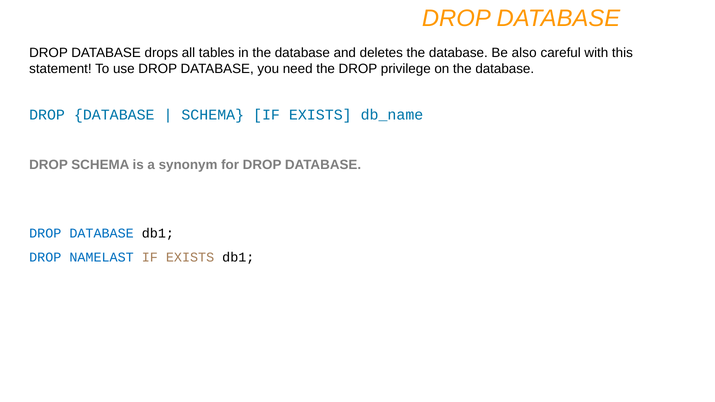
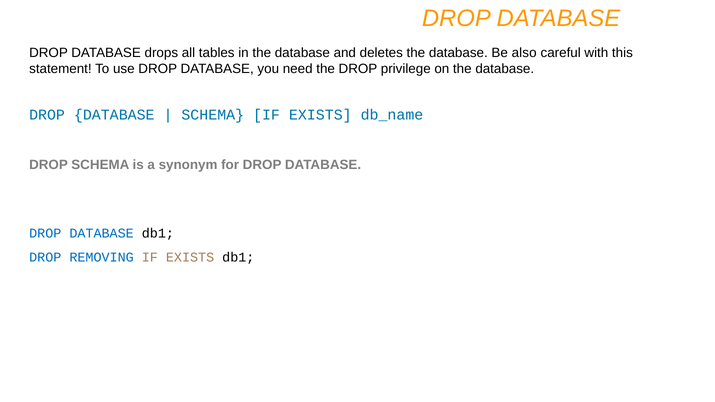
NAMELAST: NAMELAST -> REMOVING
